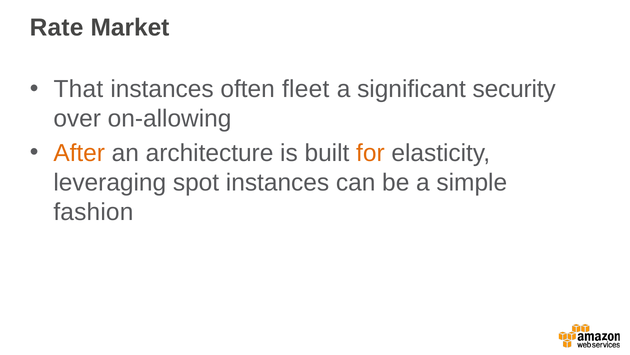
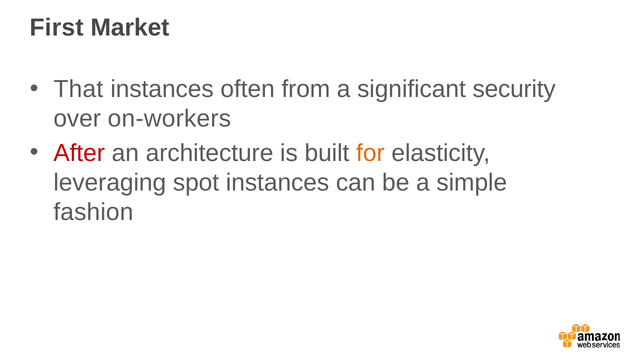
Rate: Rate -> First
fleet: fleet -> from
on-allowing: on-allowing -> on-workers
After colour: orange -> red
